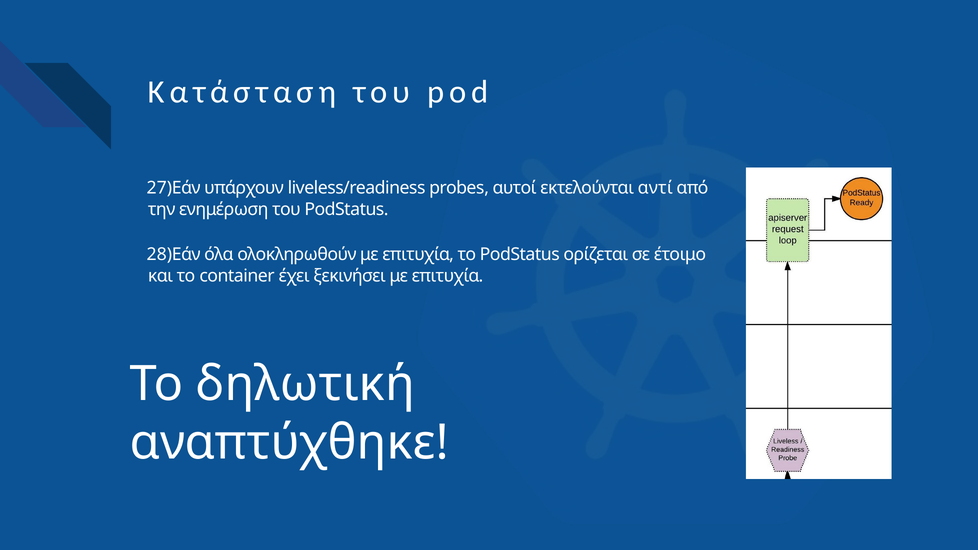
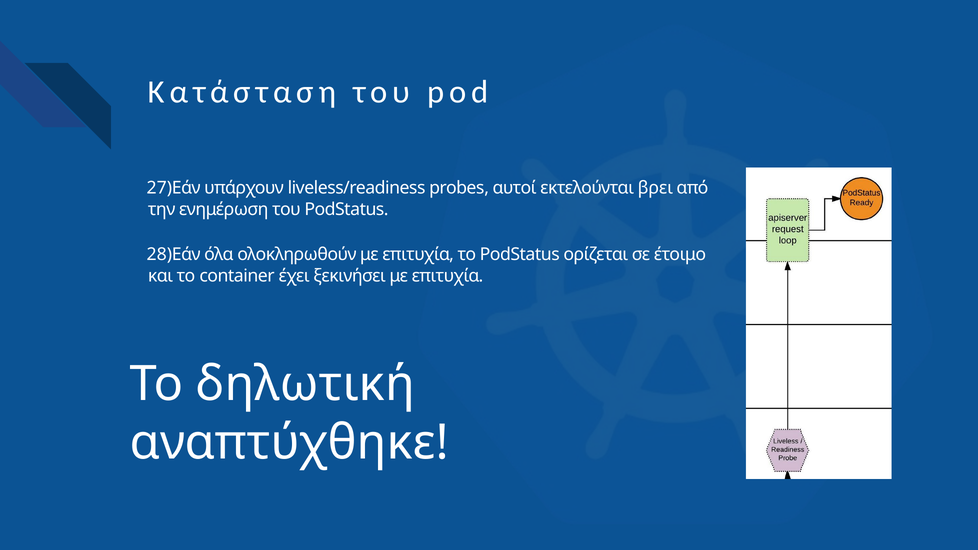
αντί: αντί -> βρει
